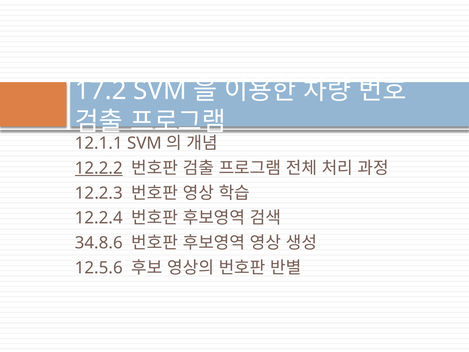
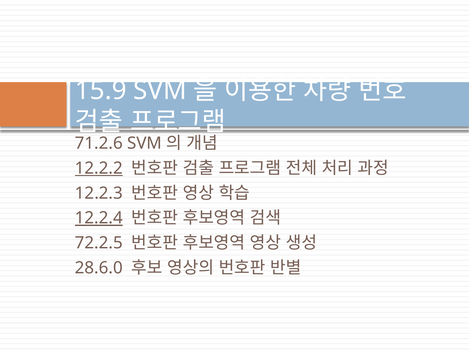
17.2: 17.2 -> 15.9
12.1.1: 12.1.1 -> 71.2.6
12.2.4 underline: none -> present
34.8.6: 34.8.6 -> 72.2.5
12.5.6: 12.5.6 -> 28.6.0
